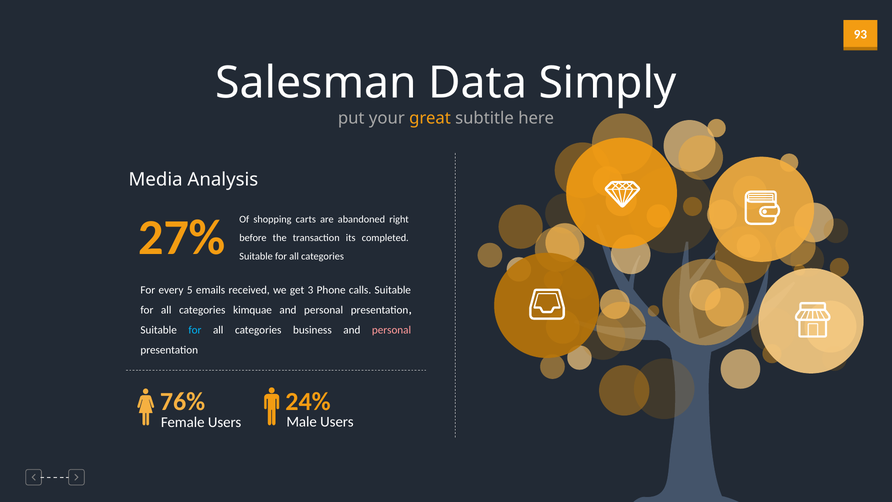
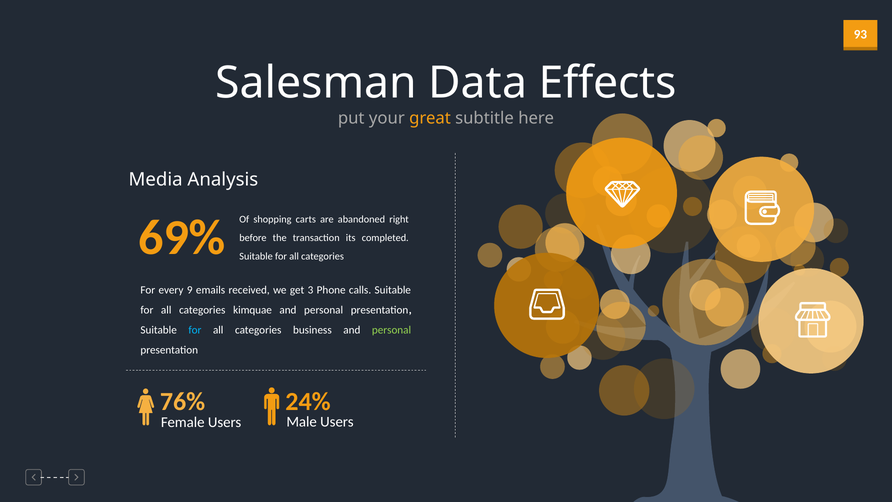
Simply: Simply -> Effects
27%: 27% -> 69%
5: 5 -> 9
personal at (392, 330) colour: pink -> light green
